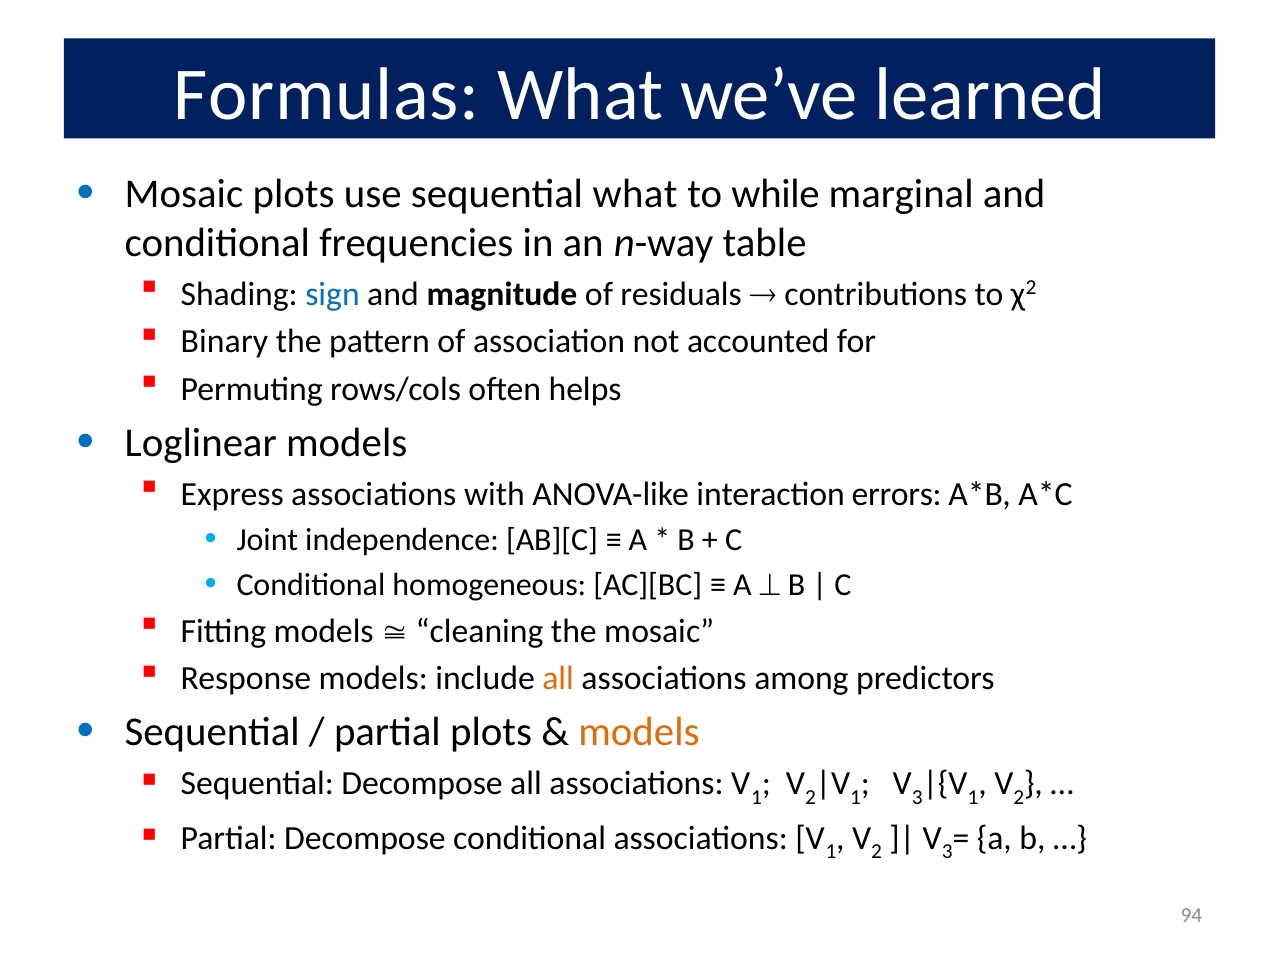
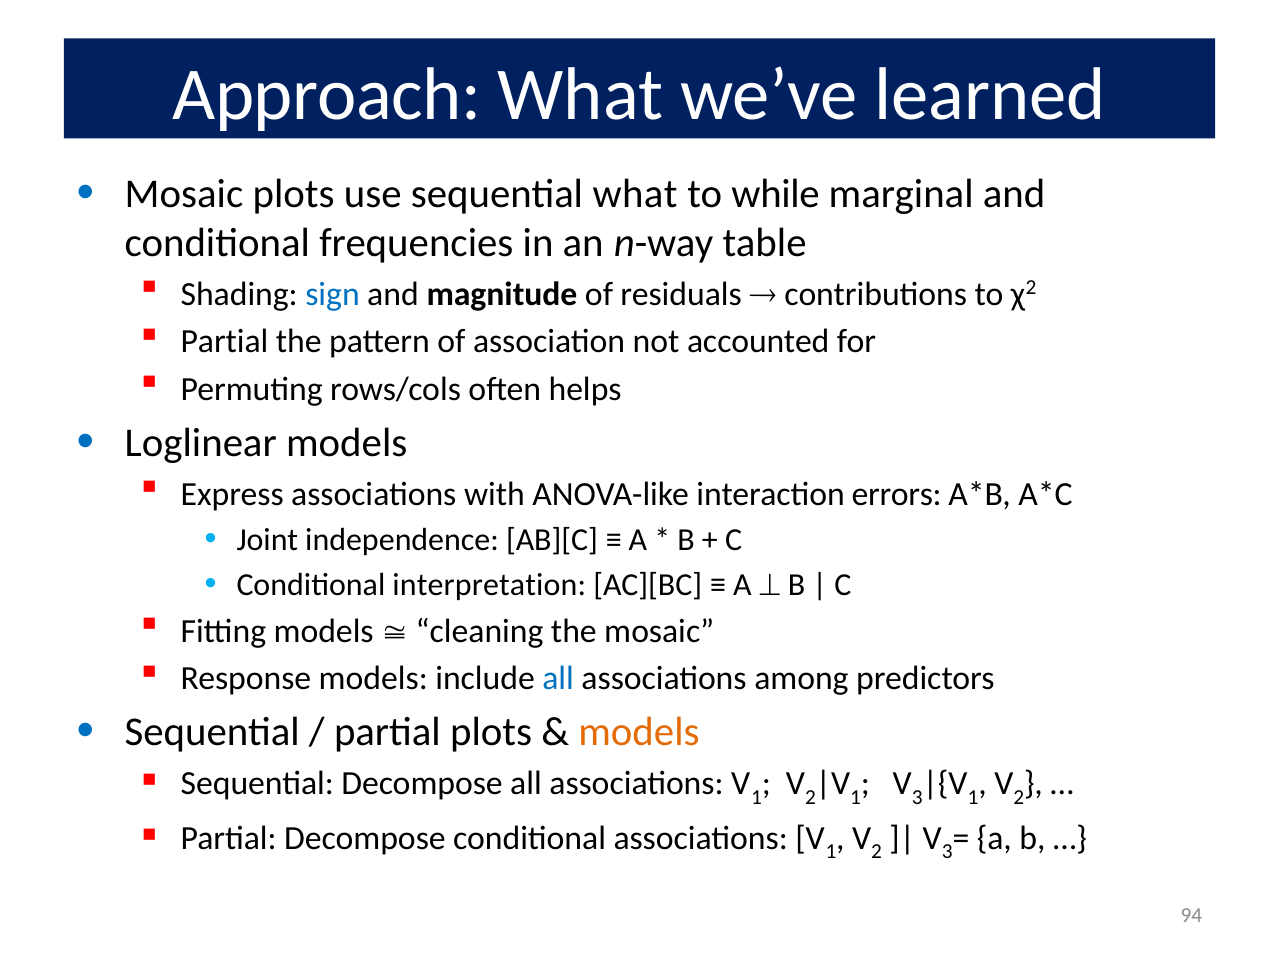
Formulas: Formulas -> Approach
Binary at (224, 342): Binary -> Partial
homogeneous: homogeneous -> interpretation
all at (558, 679) colour: orange -> blue
